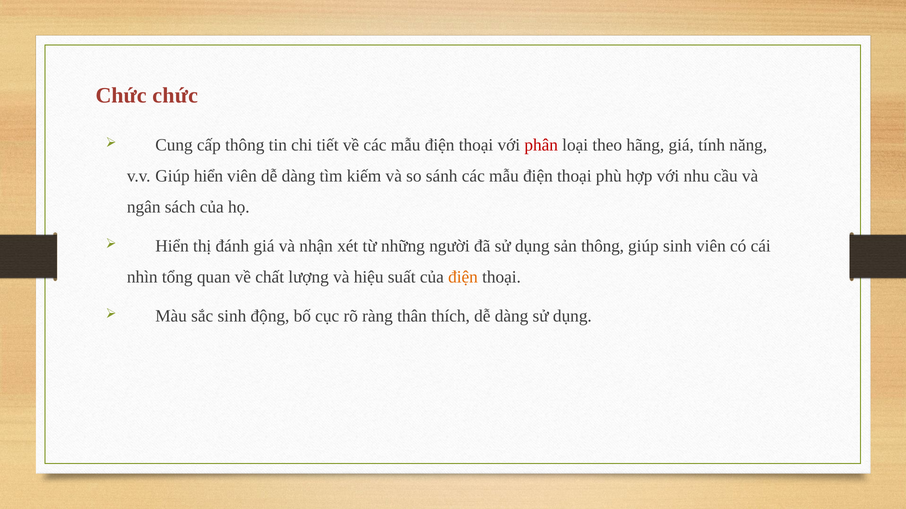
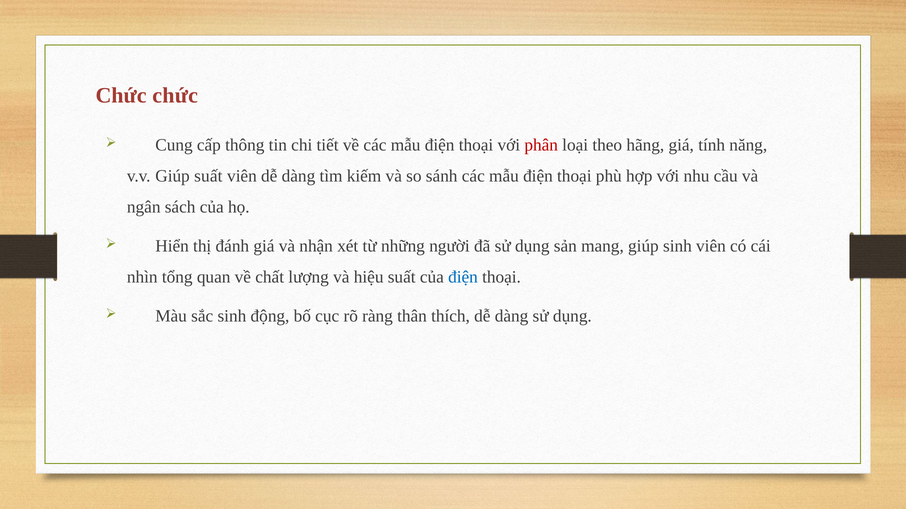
Giúp hiển: hiển -> suất
sản thông: thông -> mang
điện at (463, 278) colour: orange -> blue
